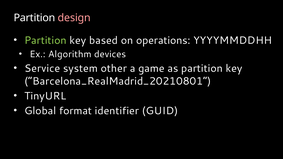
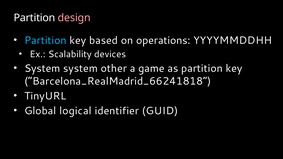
Partition at (45, 40) colour: light green -> light blue
Algorithm: Algorithm -> Scalability
Service at (42, 68): Service -> System
Barcelona_RealMadrid_20210801: Barcelona_RealMadrid_20210801 -> Barcelona_RealMadrid_66241818
format: format -> logical
